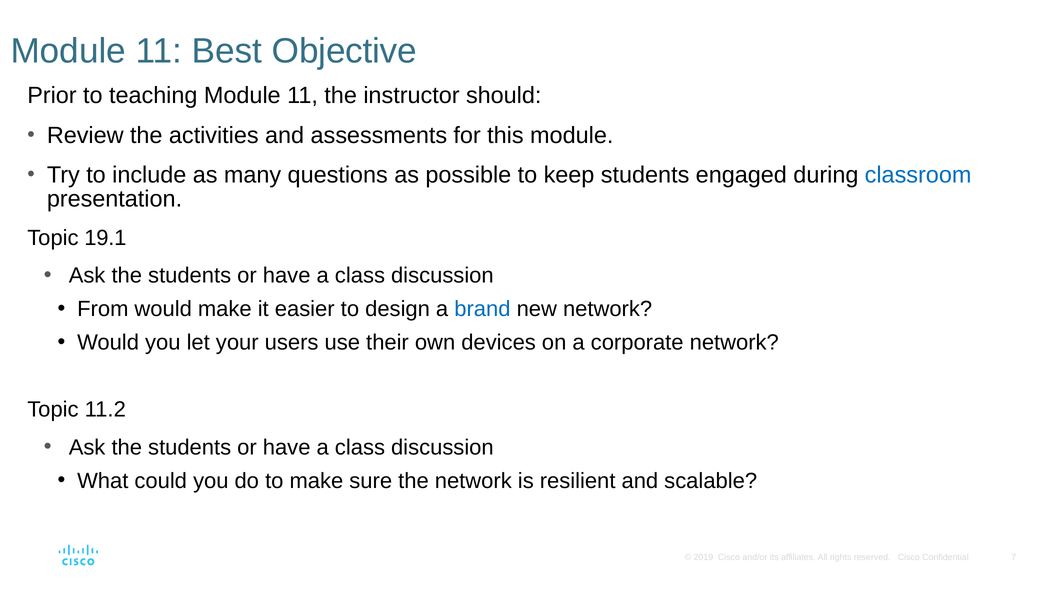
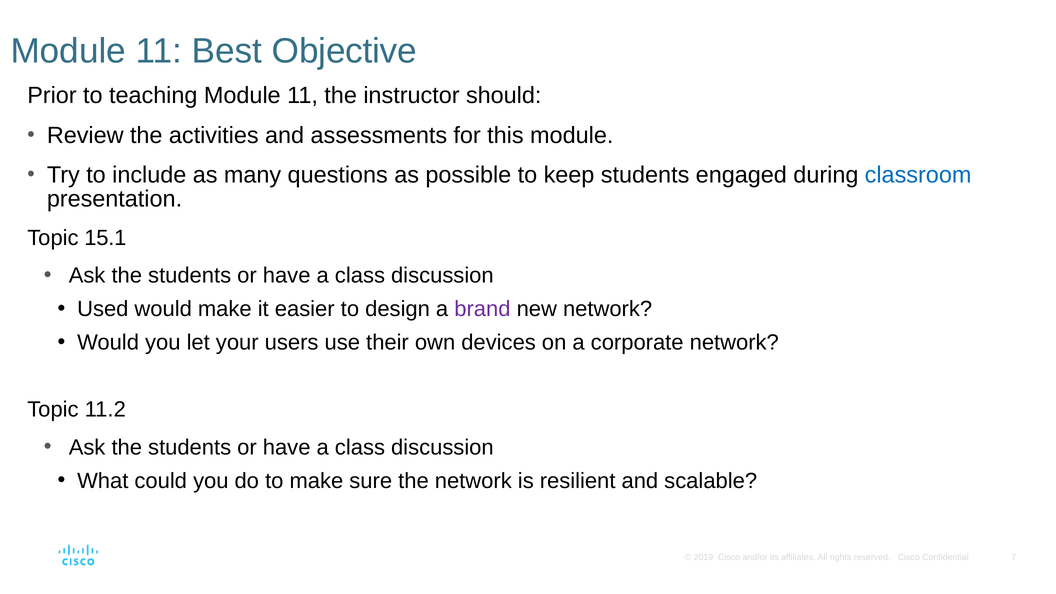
19.1: 19.1 -> 15.1
From: From -> Used
brand colour: blue -> purple
